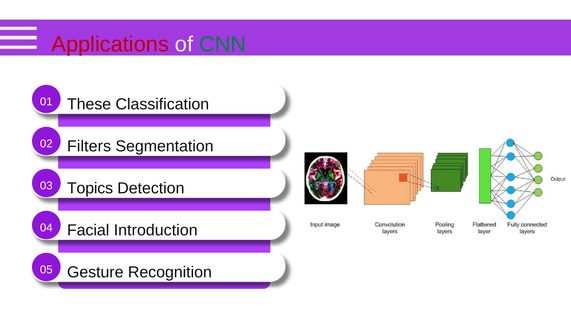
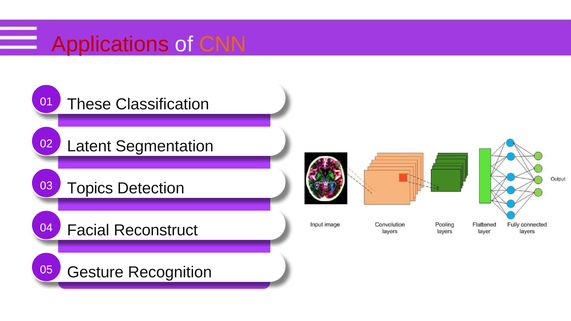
CNN colour: green -> orange
Filters: Filters -> Latent
Introduction: Introduction -> Reconstruct
